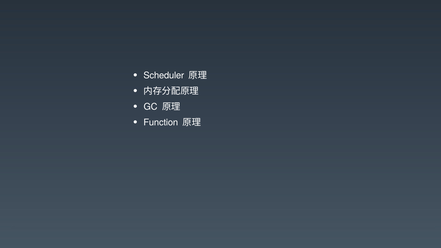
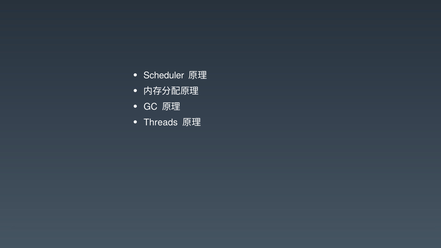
Function: Function -> Threads
